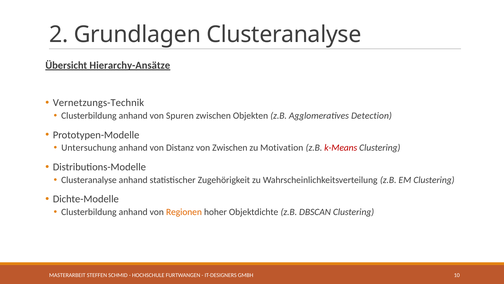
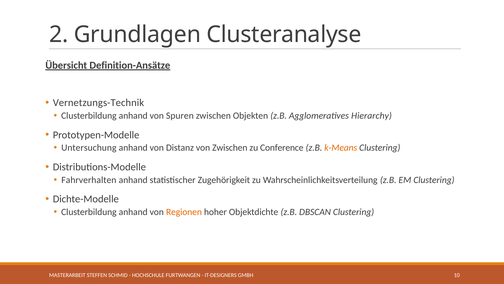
Hierarchy-Ansätze: Hierarchy-Ansätze -> Definition-Ansätze
Detection: Detection -> Hierarchy
Motivation: Motivation -> Conference
k-Means colour: red -> orange
Clusteranalyse at (89, 180): Clusteranalyse -> Fahrverhalten
